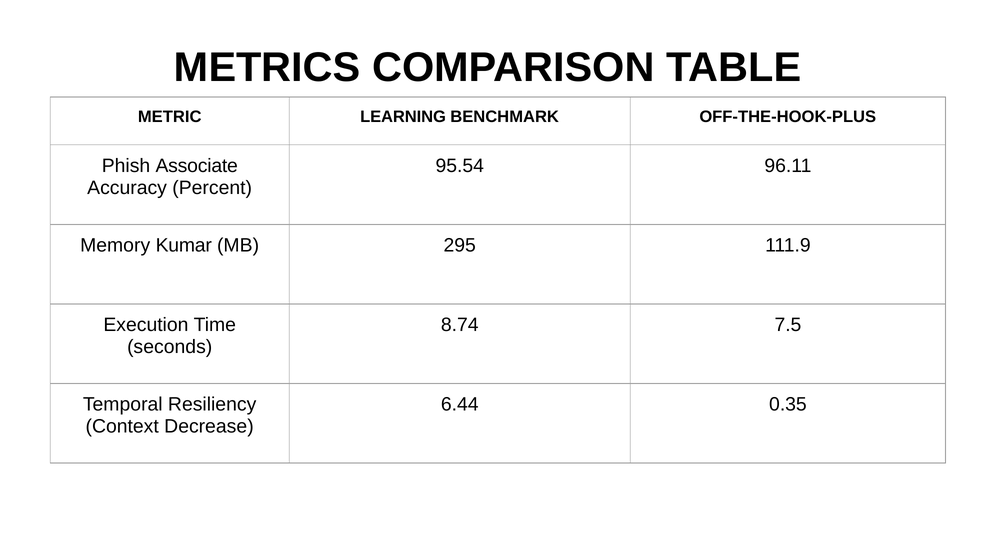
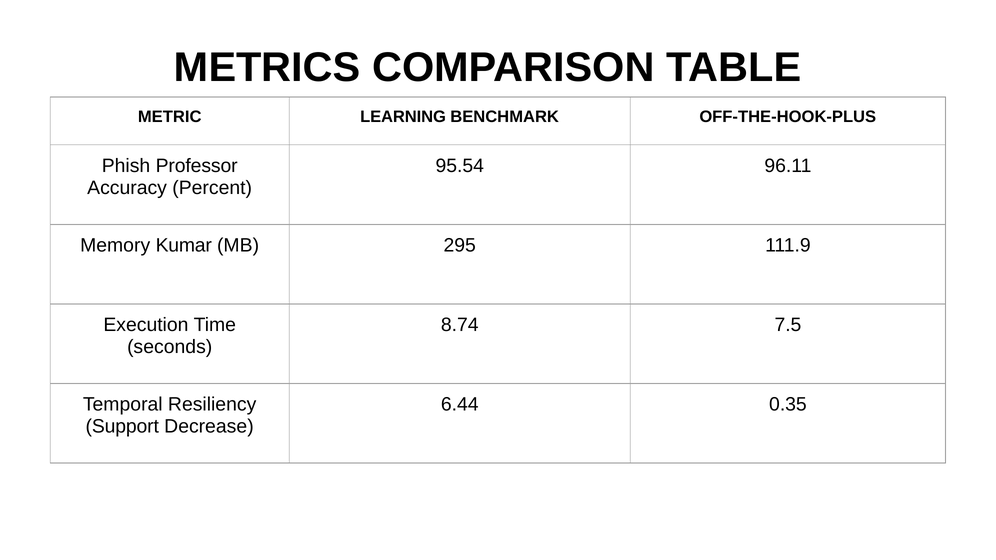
Associate: Associate -> Professor
Context: Context -> Support
